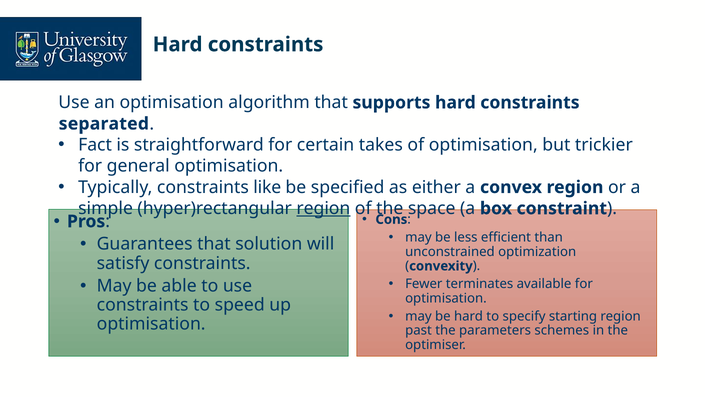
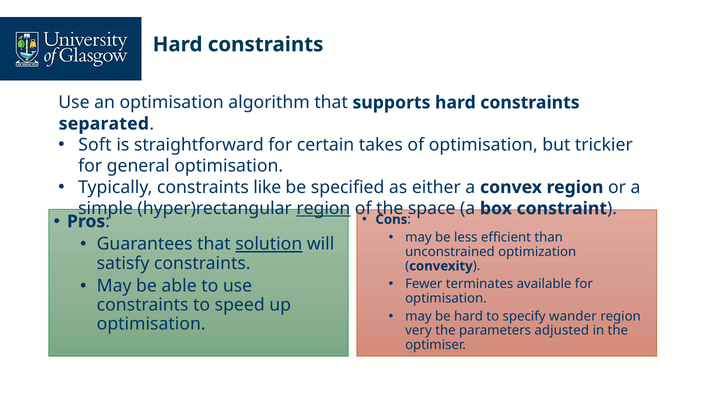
Fact: Fact -> Soft
solution underline: none -> present
starting: starting -> wander
past: past -> very
schemes: schemes -> adjusted
